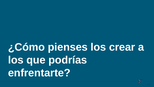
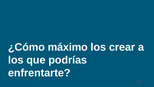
pienses: pienses -> máximo
